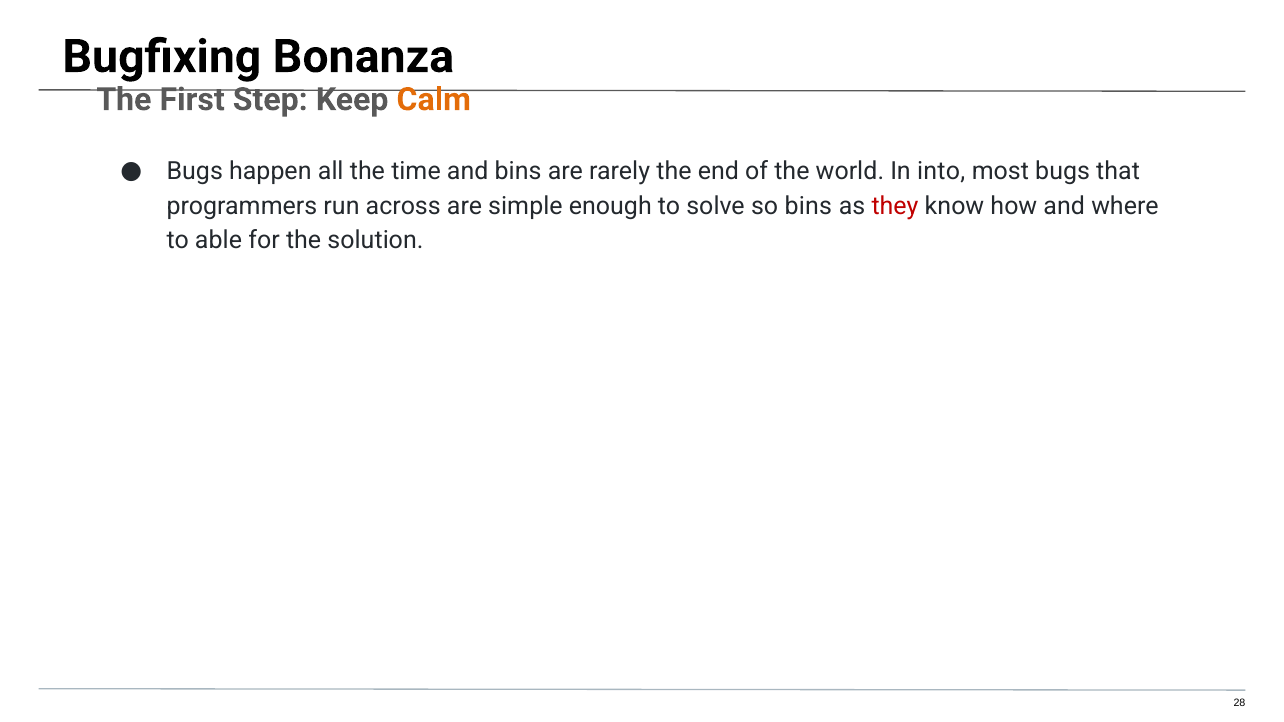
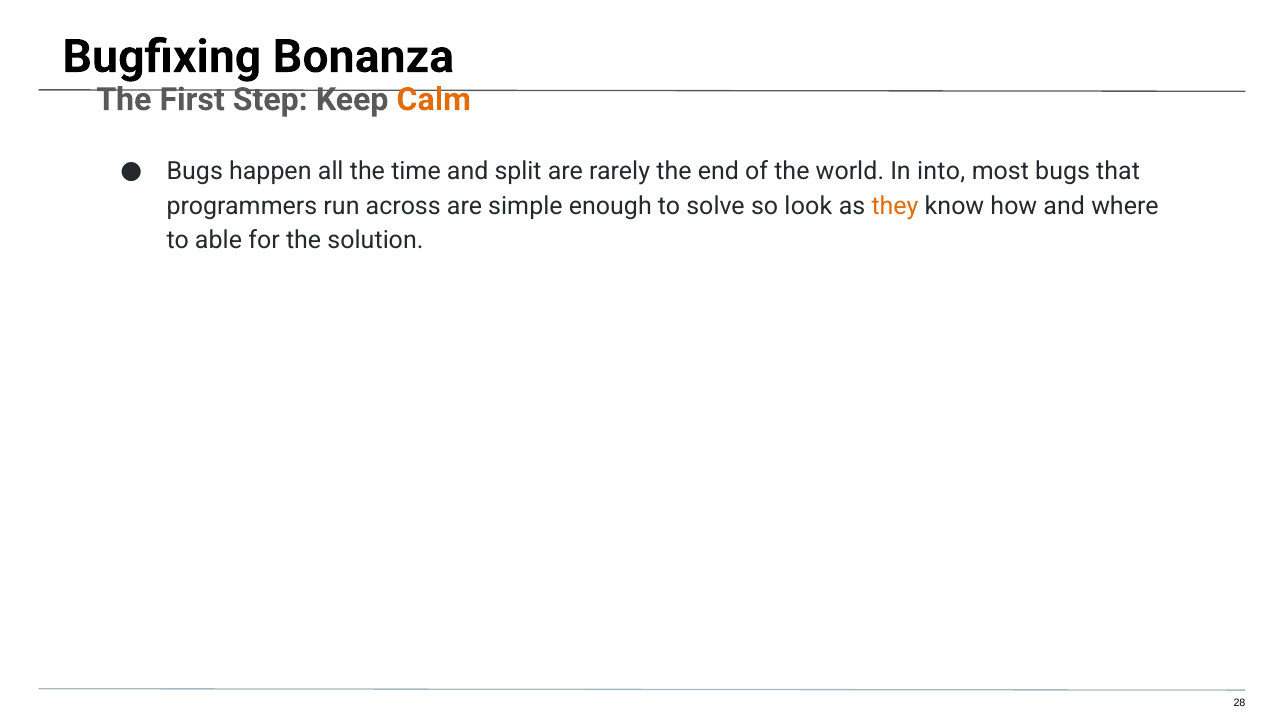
and bins: bins -> split
so bins: bins -> look
they colour: red -> orange
